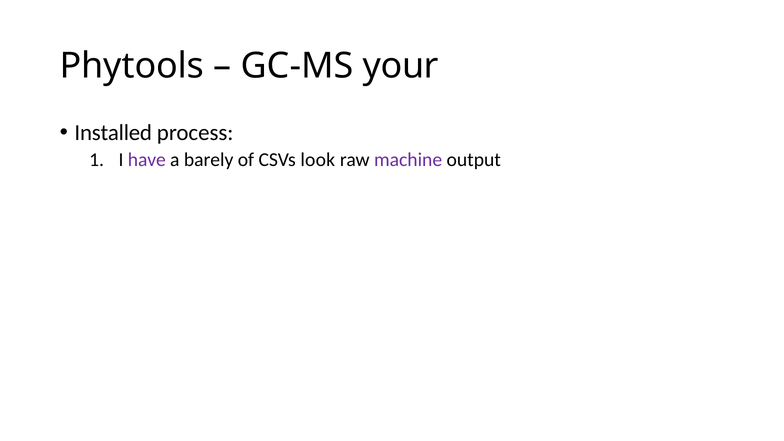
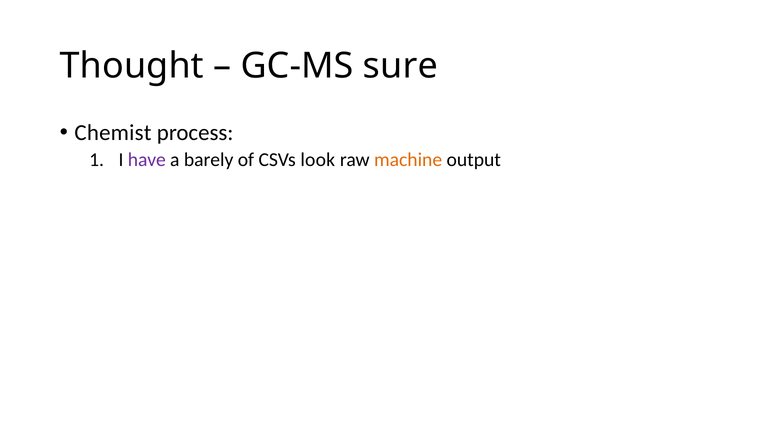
Phytools: Phytools -> Thought
your: your -> sure
Installed: Installed -> Chemist
machine colour: purple -> orange
